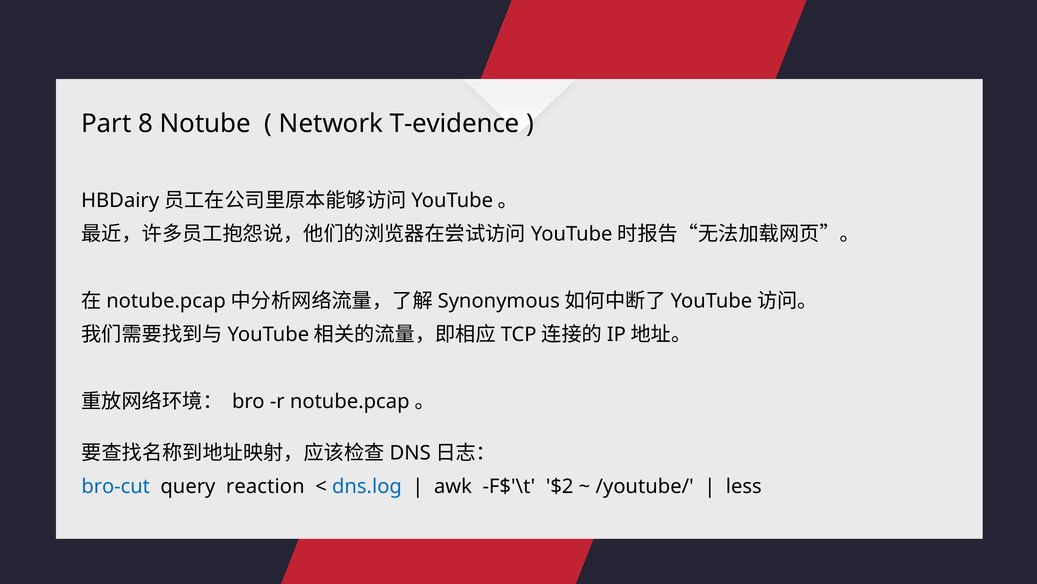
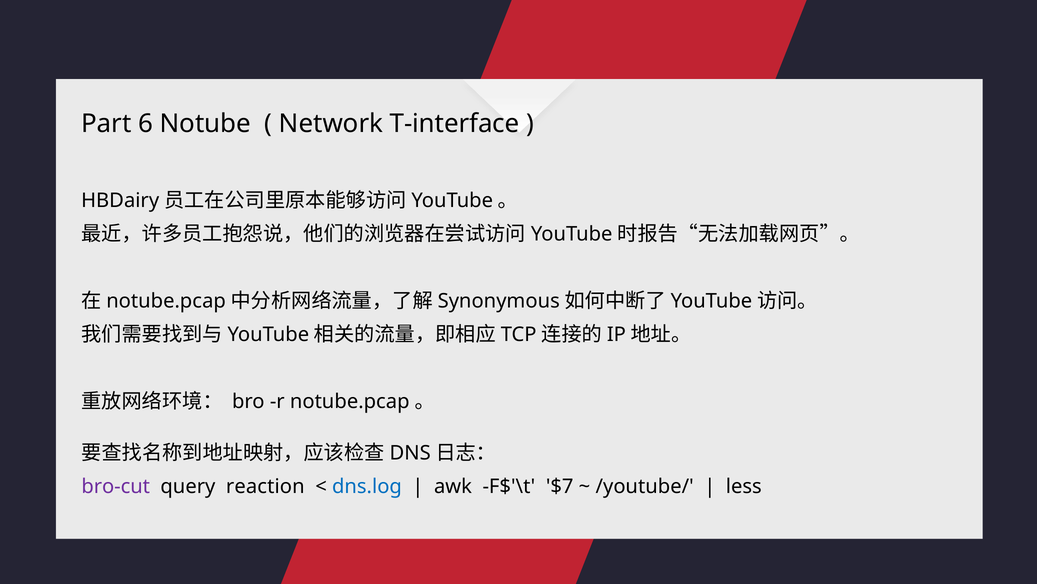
8: 8 -> 6
T-evidence: T-evidence -> T-interface
bro-cut colour: blue -> purple
$2: $2 -> $7
